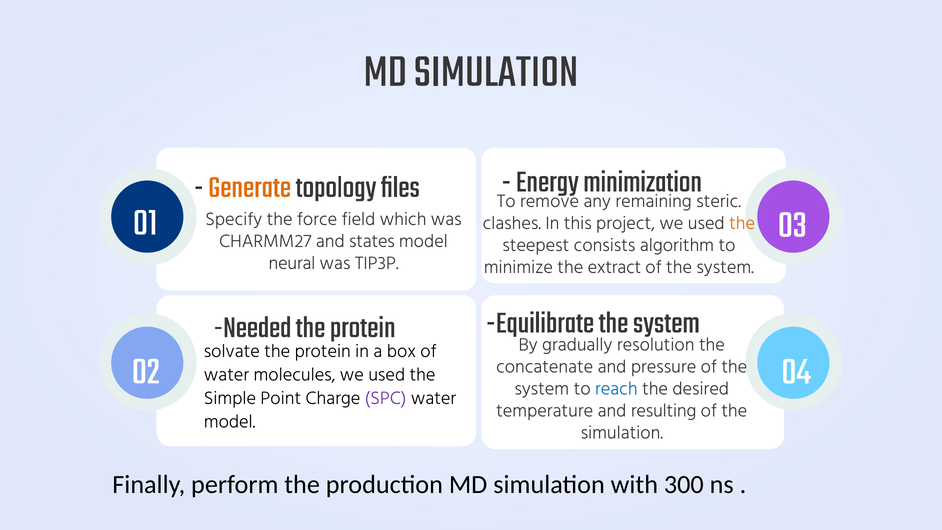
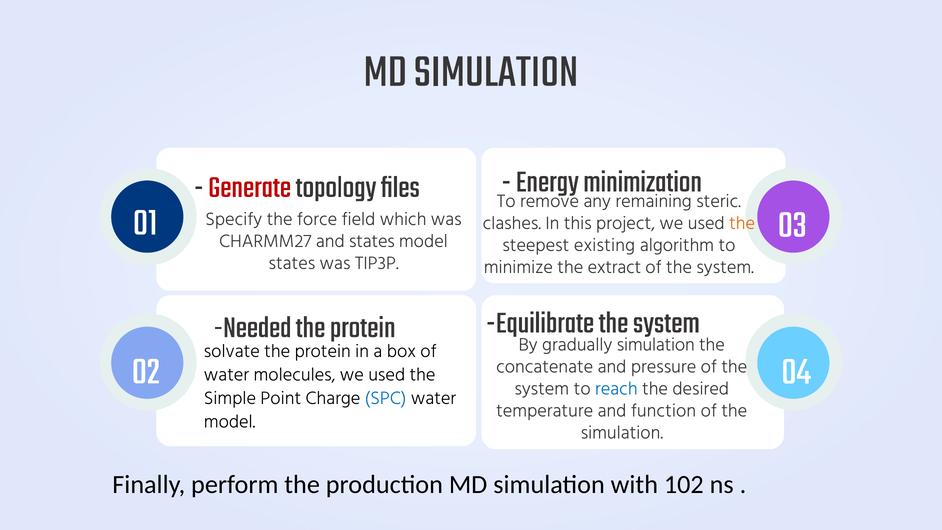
Generate colour: orange -> red
consists: consists -> existing
neural at (292, 263): neural -> states
gradually resolution: resolution -> simulation
SPC colour: purple -> blue
resulting: resulting -> function
300: 300 -> 102
